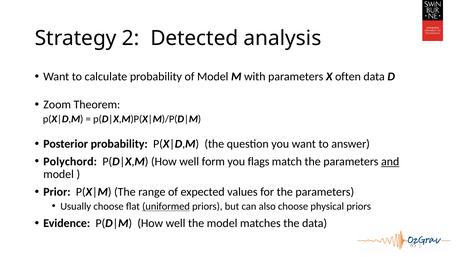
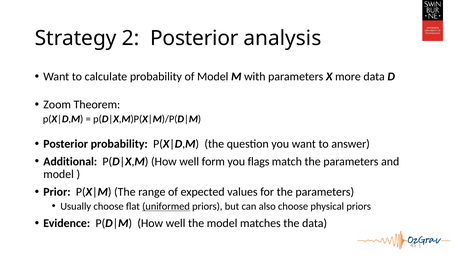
2 Detected: Detected -> Posterior
often: often -> more
Polychord: Polychord -> Additional
and underline: present -> none
